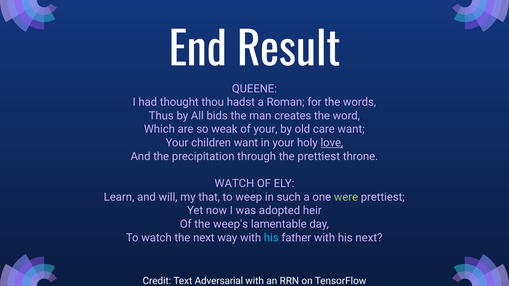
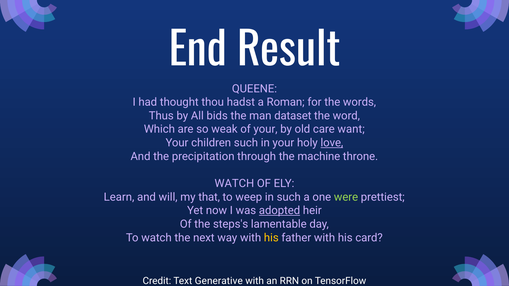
creates: creates -> dataset
children want: want -> such
the prettiest: prettiest -> machine
adopted underline: none -> present
weep's: weep's -> steps's
his at (271, 238) colour: light blue -> yellow
his next: next -> card
Adversarial: Adversarial -> Generative
